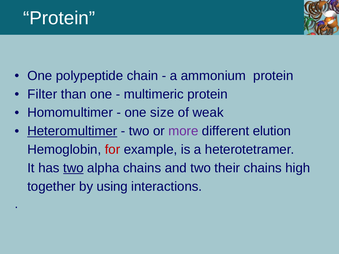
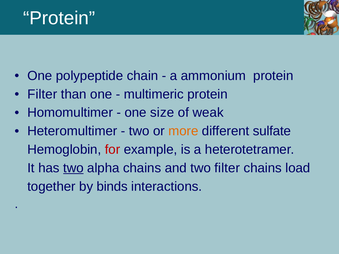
Heteromultimer underline: present -> none
more colour: purple -> orange
elution: elution -> sulfate
two their: their -> filter
high: high -> load
using: using -> binds
